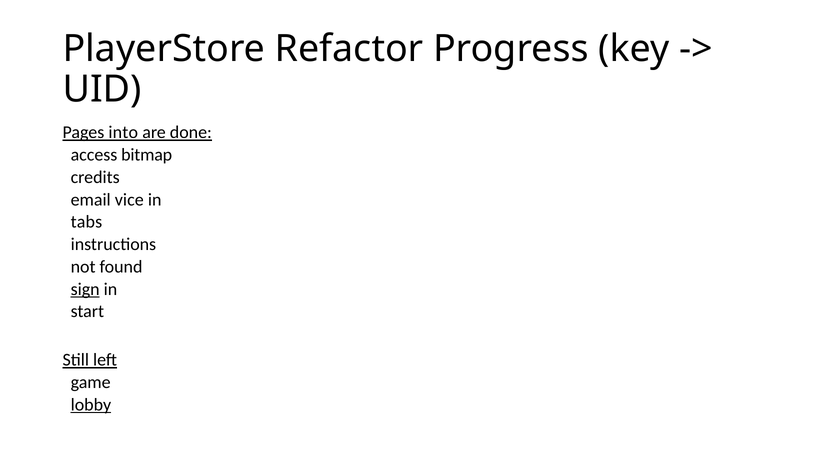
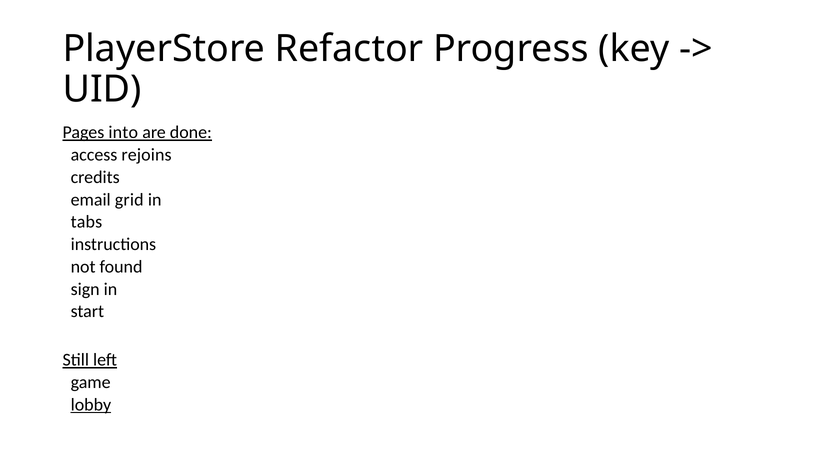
bitmap: bitmap -> rejoins
vice: vice -> grid
sign underline: present -> none
